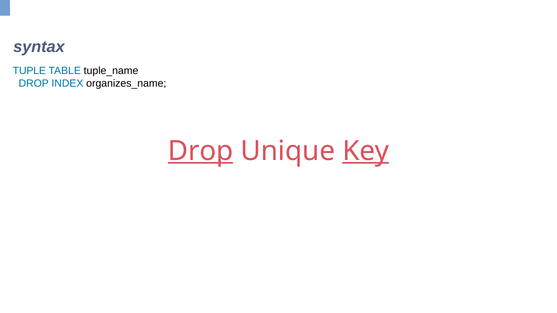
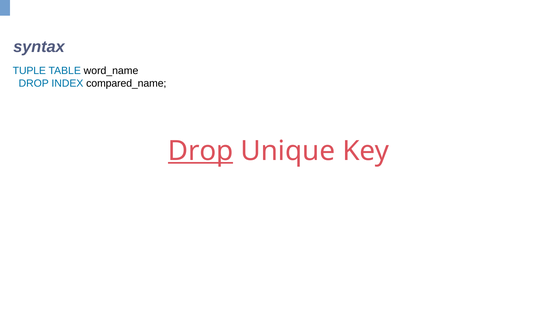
tuple_name: tuple_name -> word_name
organizes_name: organizes_name -> compared_name
Key underline: present -> none
